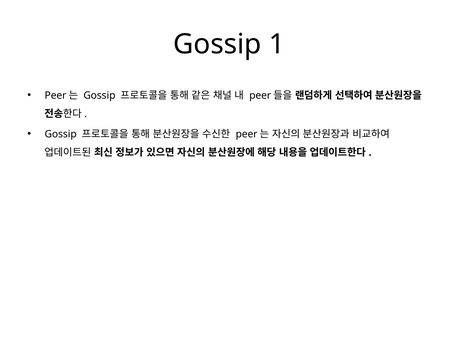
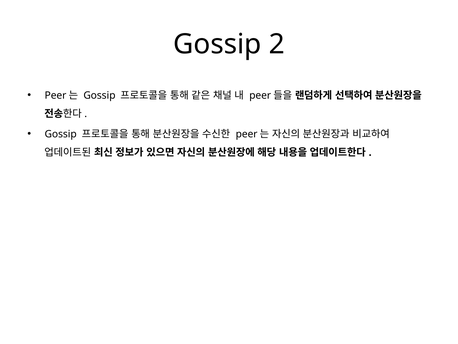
1: 1 -> 2
